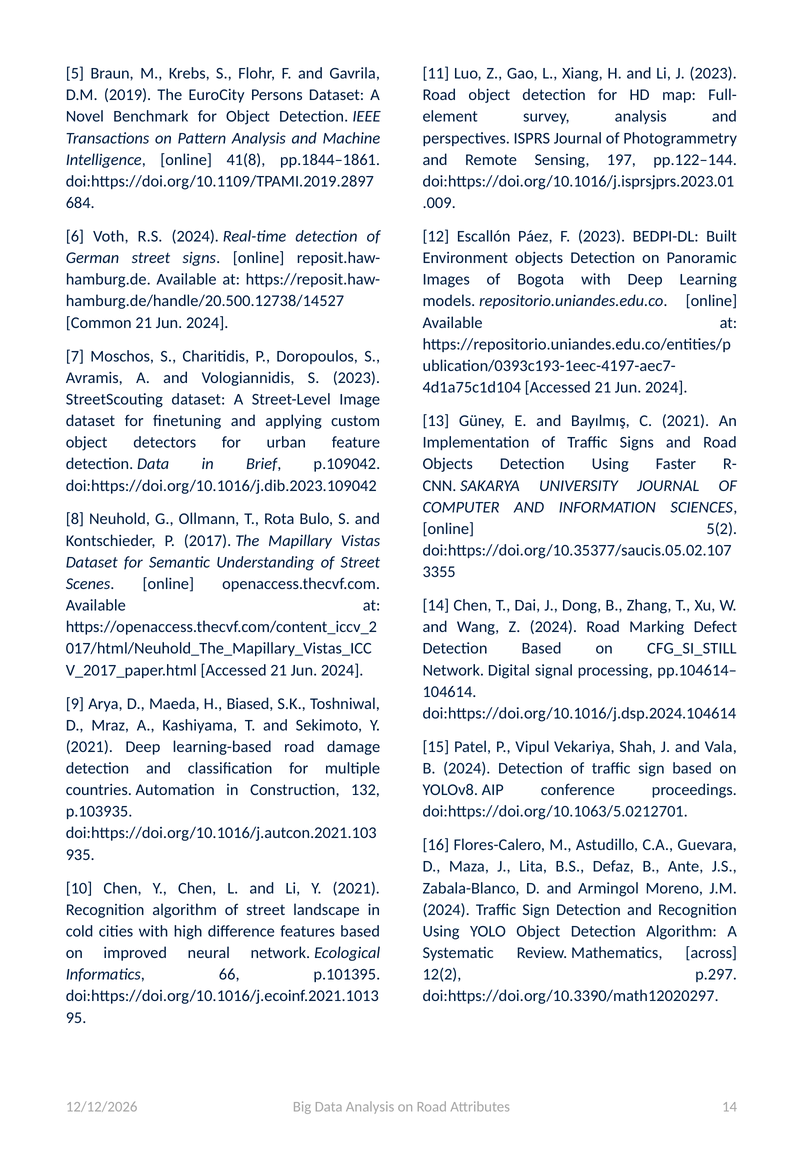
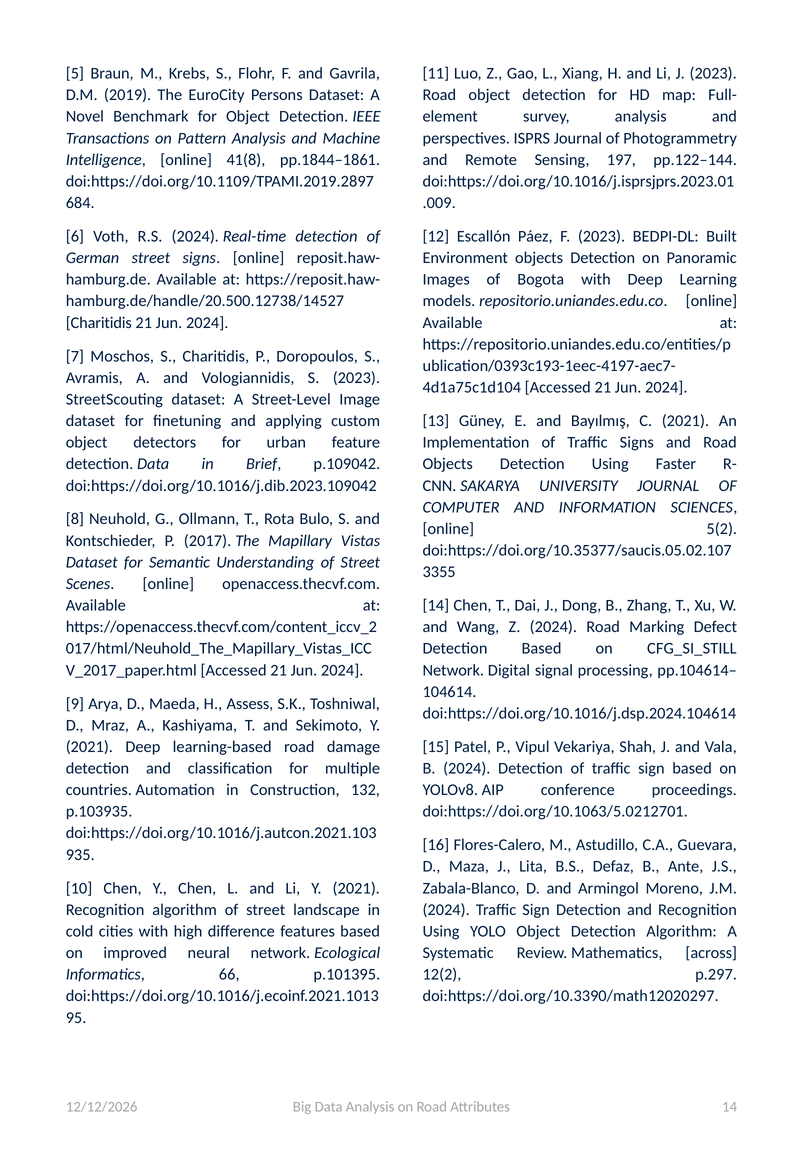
Common at (99, 323): Common -> Charitidis
Biased: Biased -> Assess
